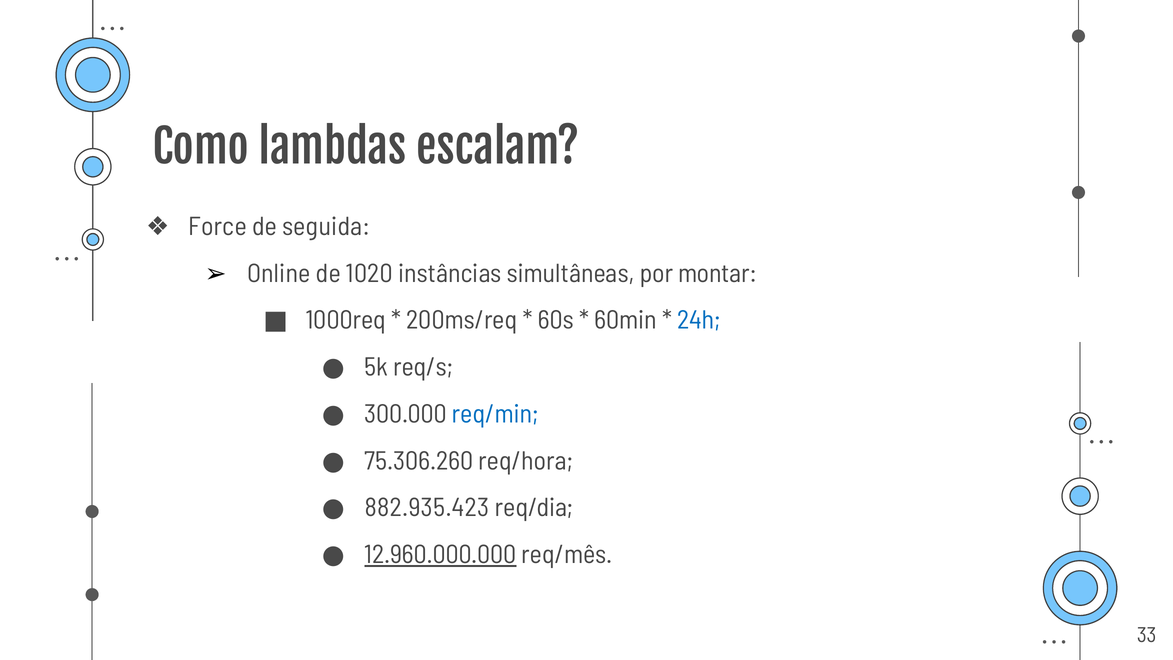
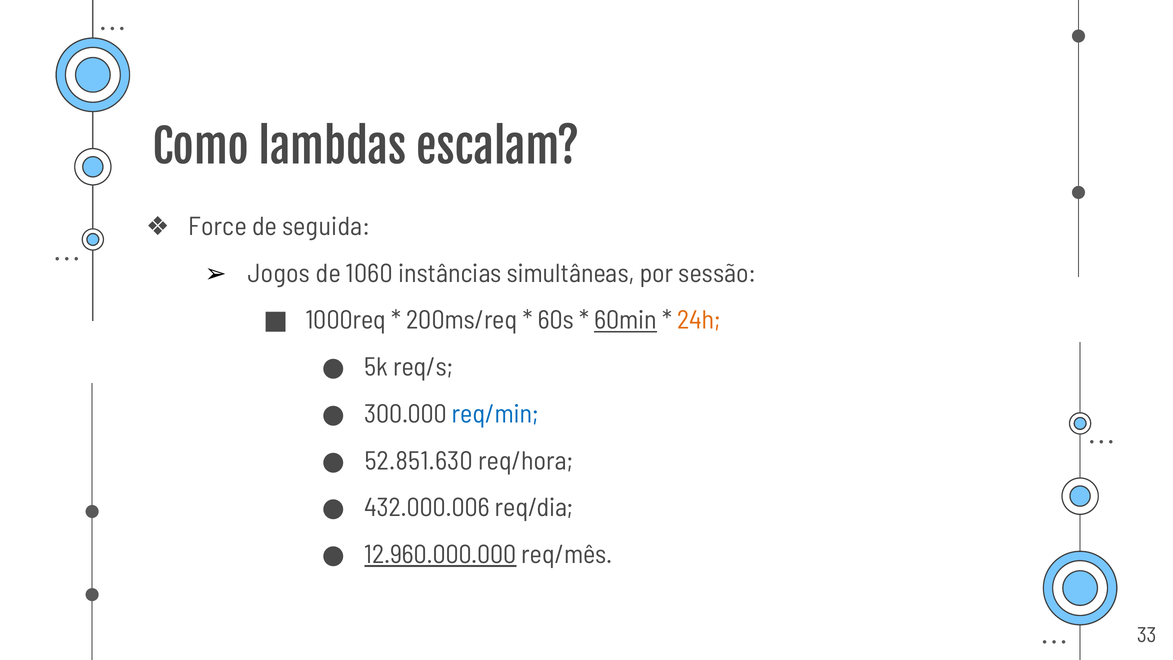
Online: Online -> Jogos
1020: 1020 -> 1060
montar: montar -> sessão
60min underline: none -> present
24h colour: blue -> orange
75.306.260: 75.306.260 -> 52.851.630
882.935.423: 882.935.423 -> 432.000.006
